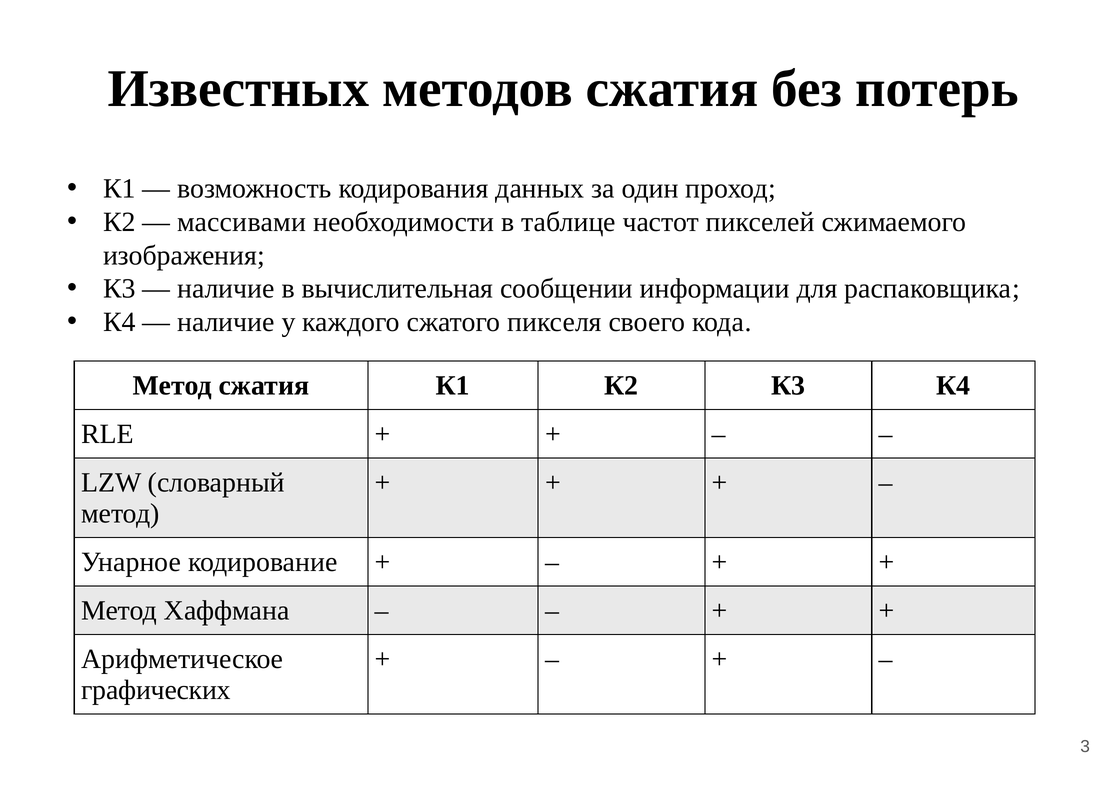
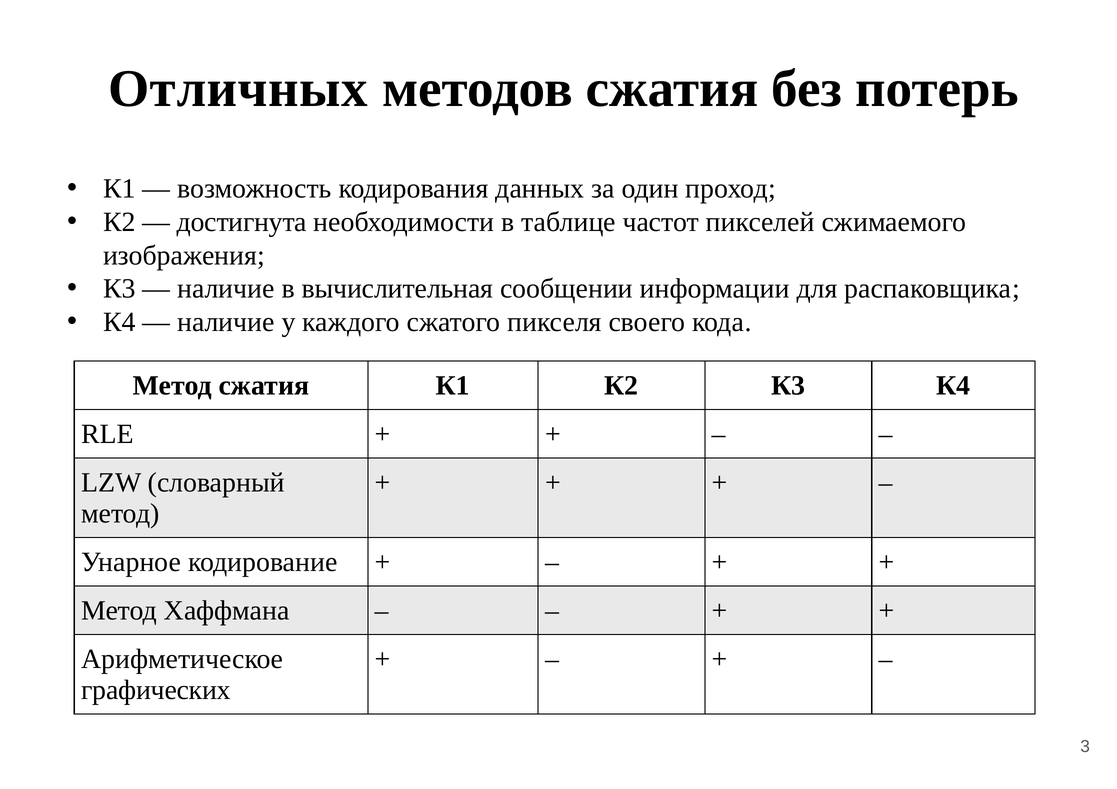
Известных: Известных -> Отличных
массивами: массивами -> достигнута
